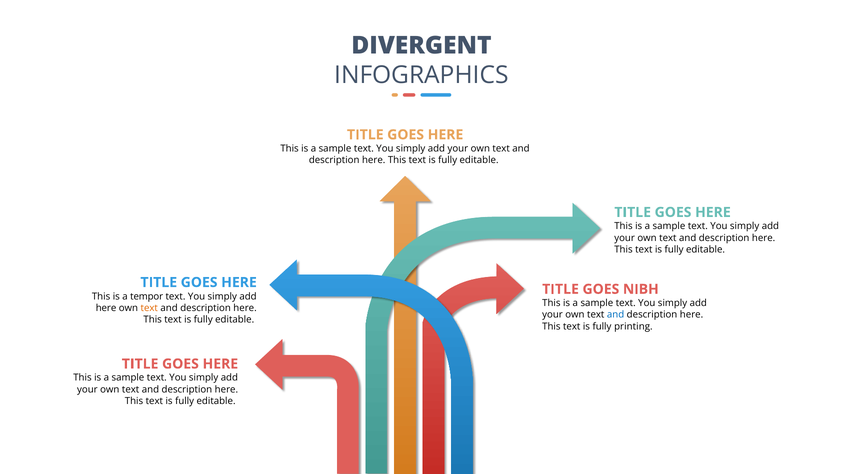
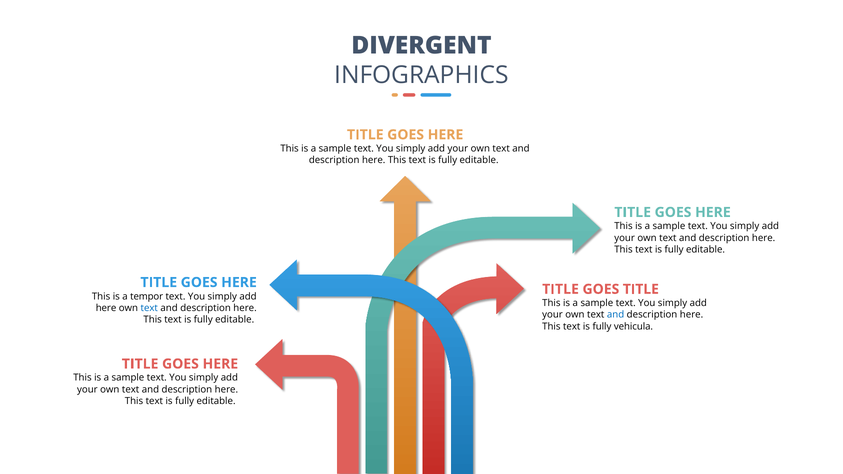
GOES NIBH: NIBH -> TITLE
text at (149, 308) colour: orange -> blue
printing: printing -> vehicula
